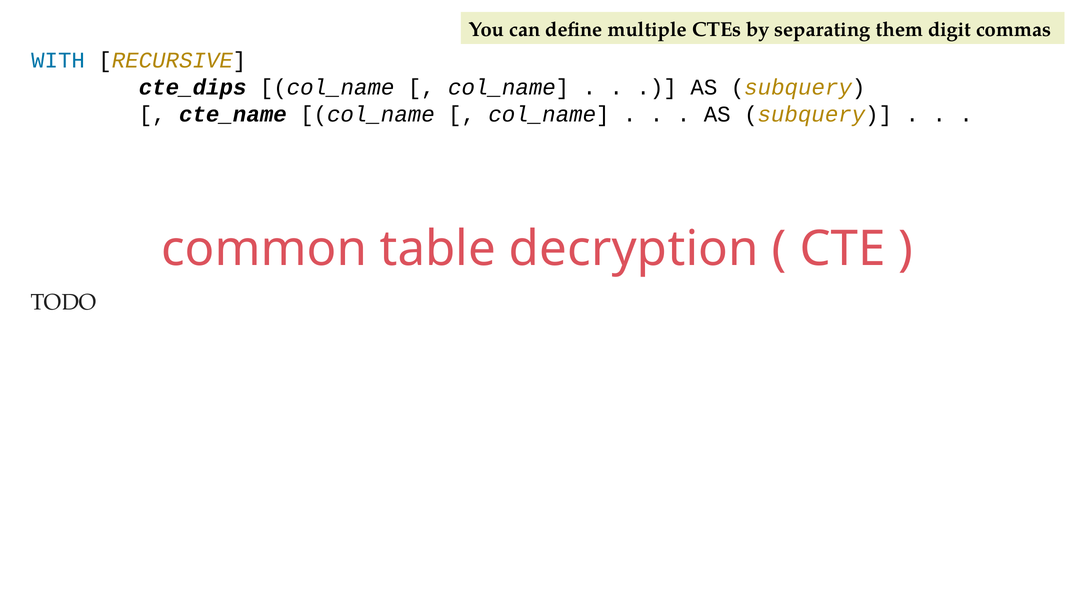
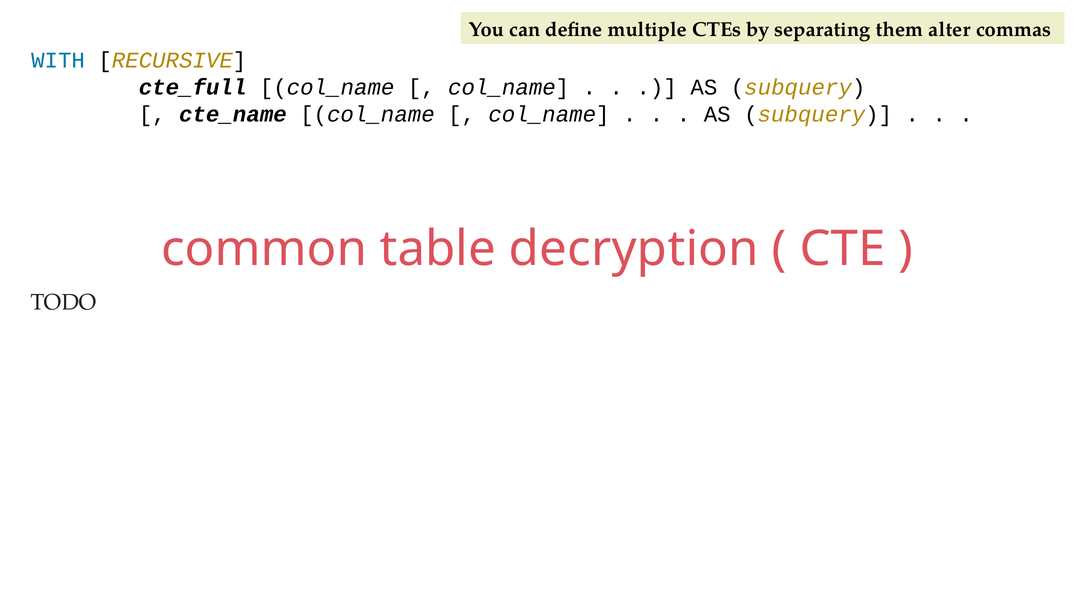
digit: digit -> alter
cte_dips: cte_dips -> cte_full
